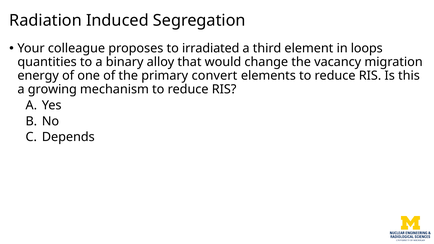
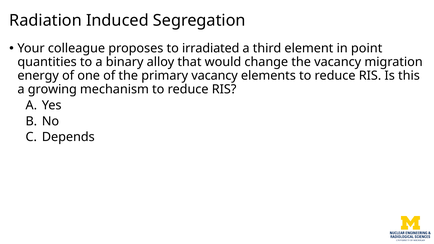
loops: loops -> point
primary convert: convert -> vacancy
